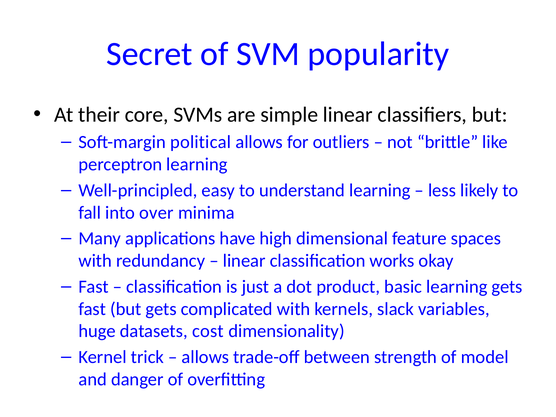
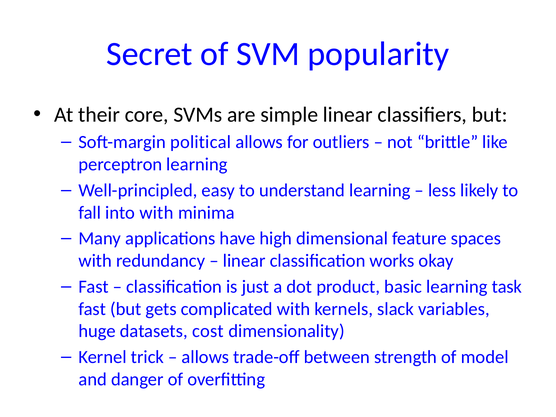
into over: over -> with
learning gets: gets -> task
